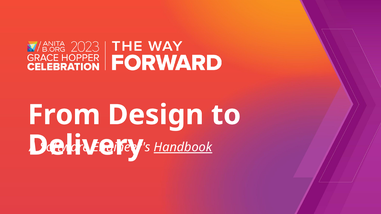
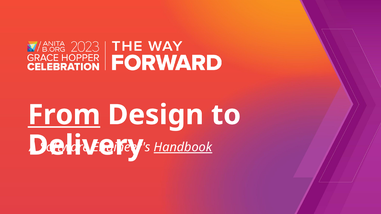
From underline: none -> present
